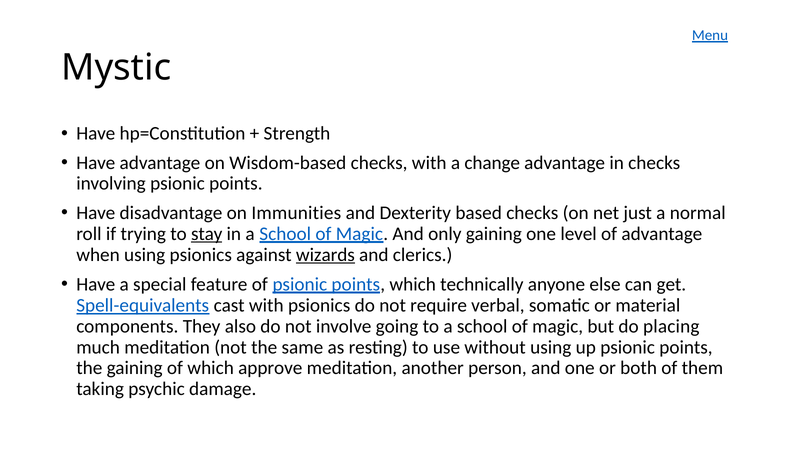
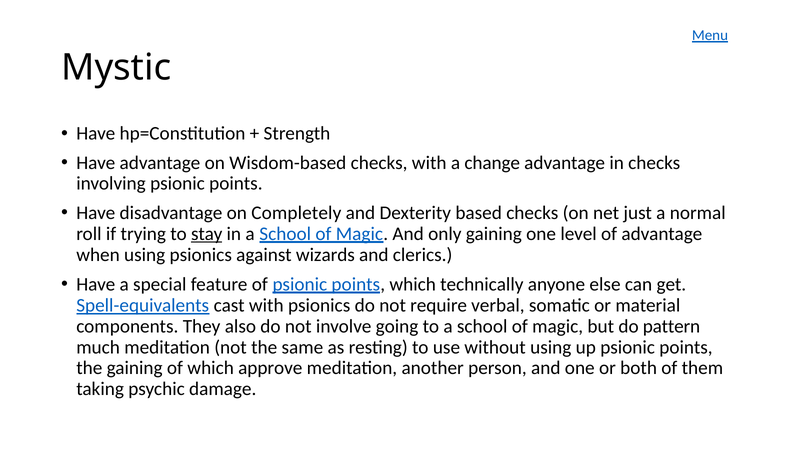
Immunities: Immunities -> Completely
wizards underline: present -> none
placing: placing -> pattern
